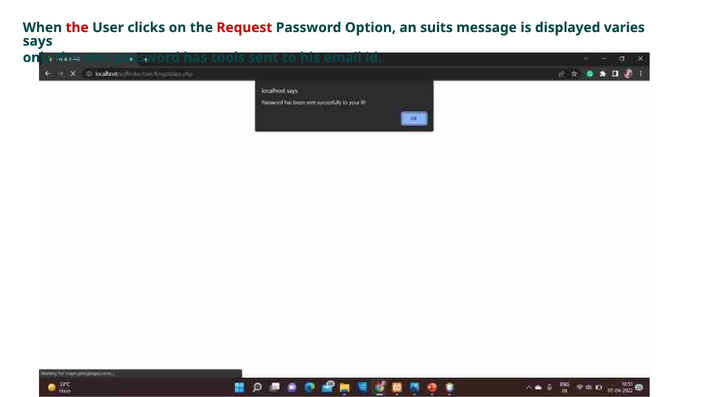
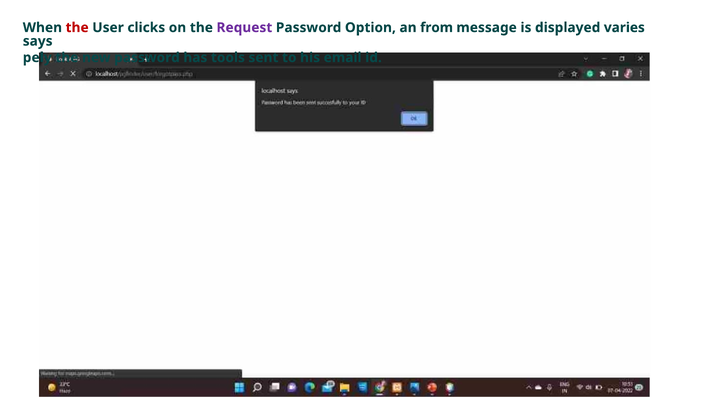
Request colour: red -> purple
suits: suits -> from
only: only -> pely
